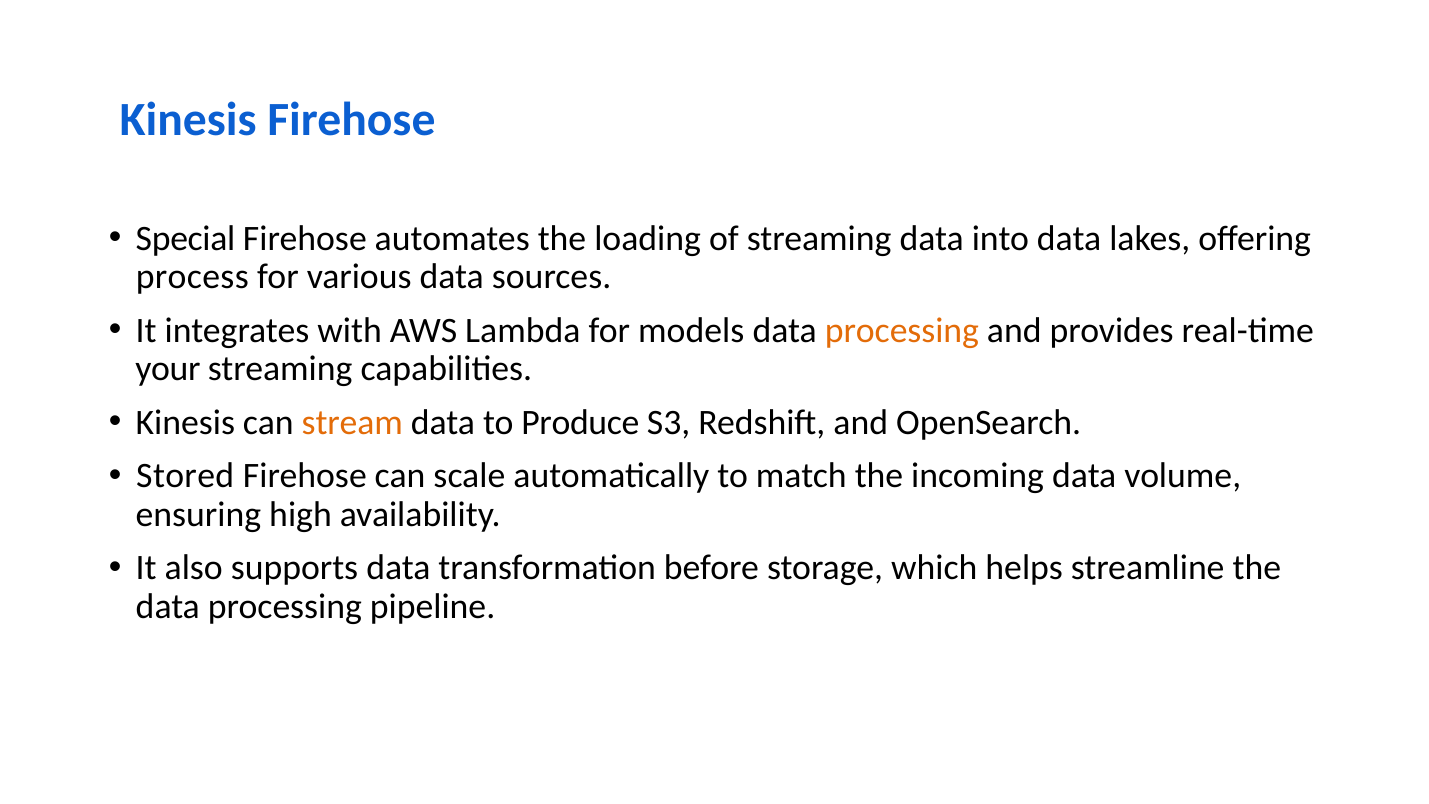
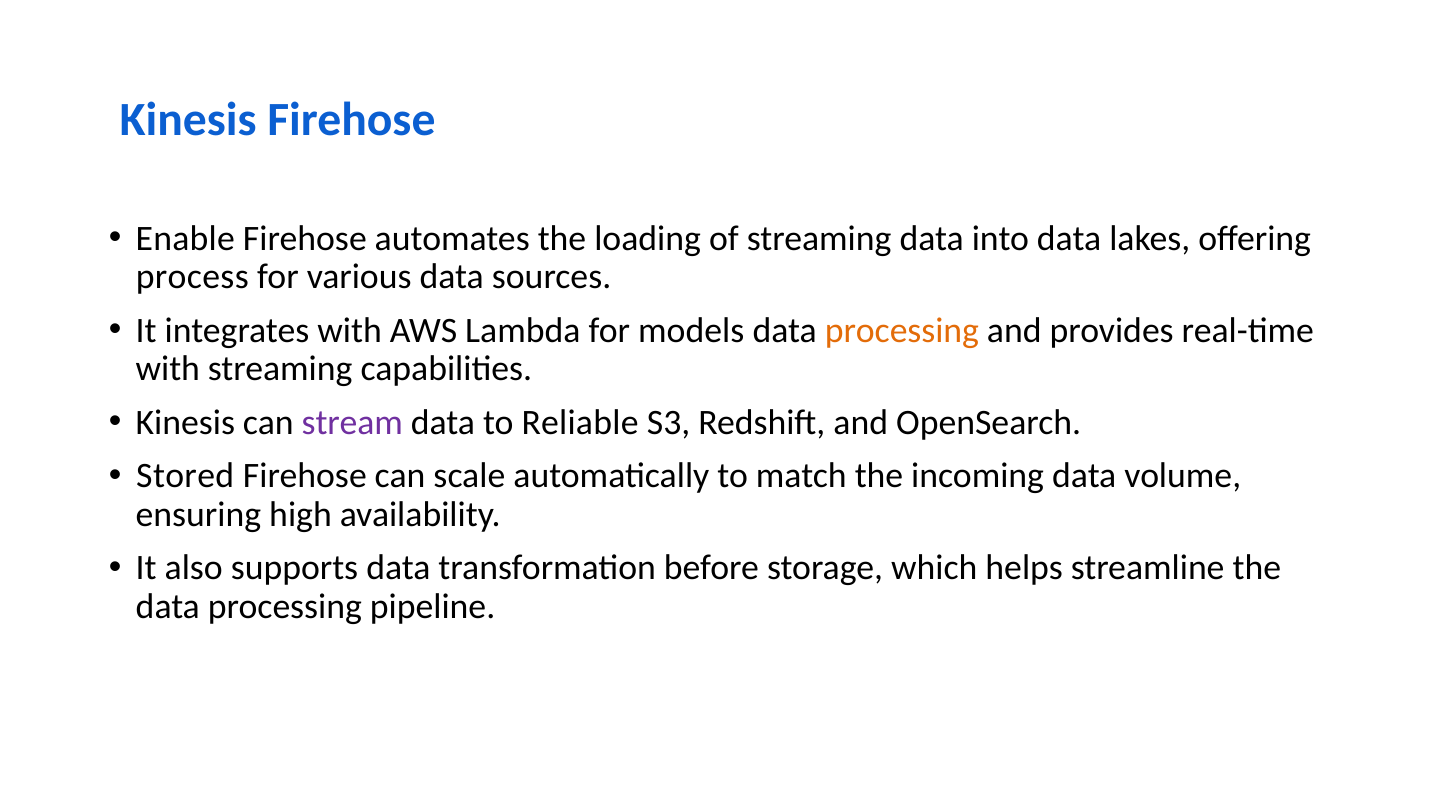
Special: Special -> Enable
your at (168, 369): your -> with
stream colour: orange -> purple
Produce: Produce -> Reliable
